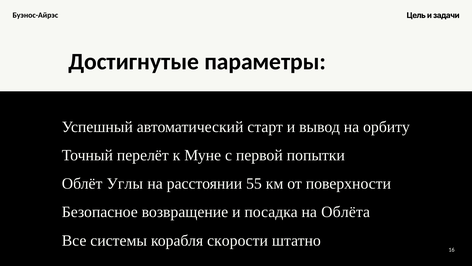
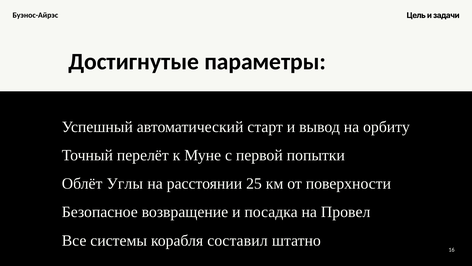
55: 55 -> 25
Облёта: Облёта -> Провел
скорости: скорости -> составил
